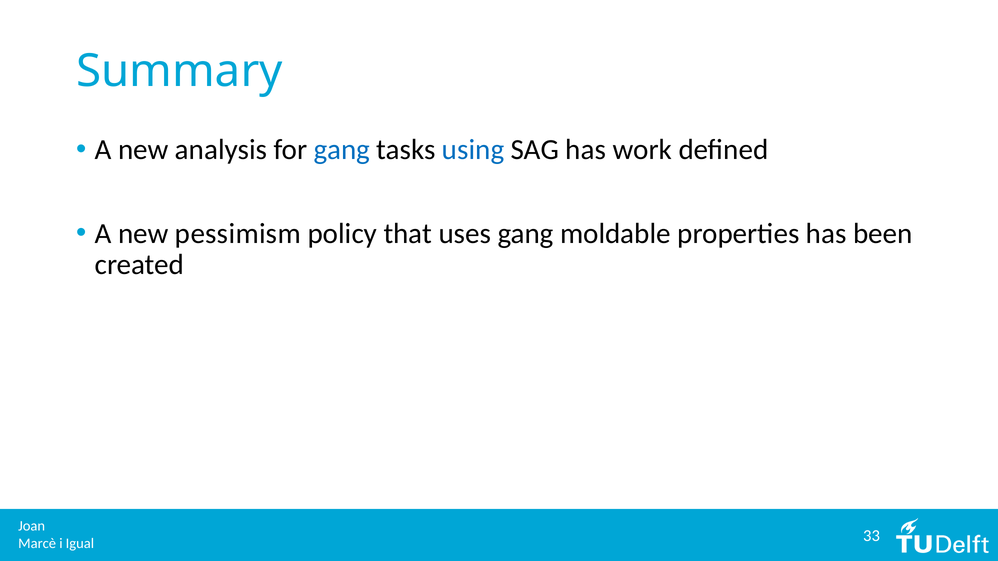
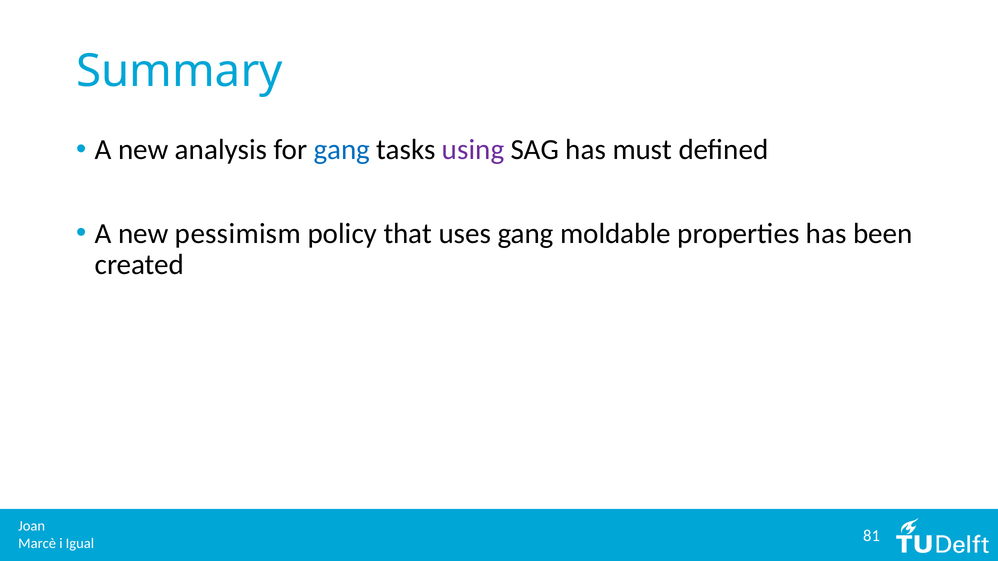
using colour: blue -> purple
work: work -> must
33: 33 -> 81
